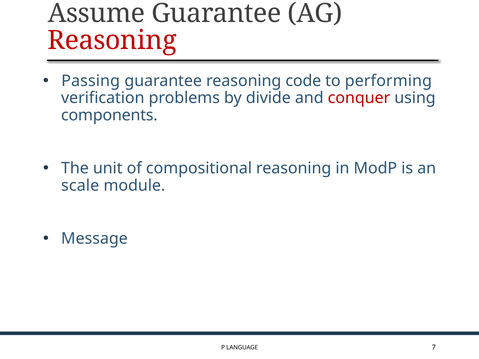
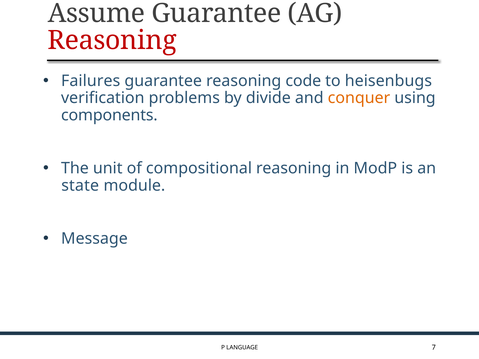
Passing: Passing -> Failures
performing: performing -> heisenbugs
conquer colour: red -> orange
scale: scale -> state
